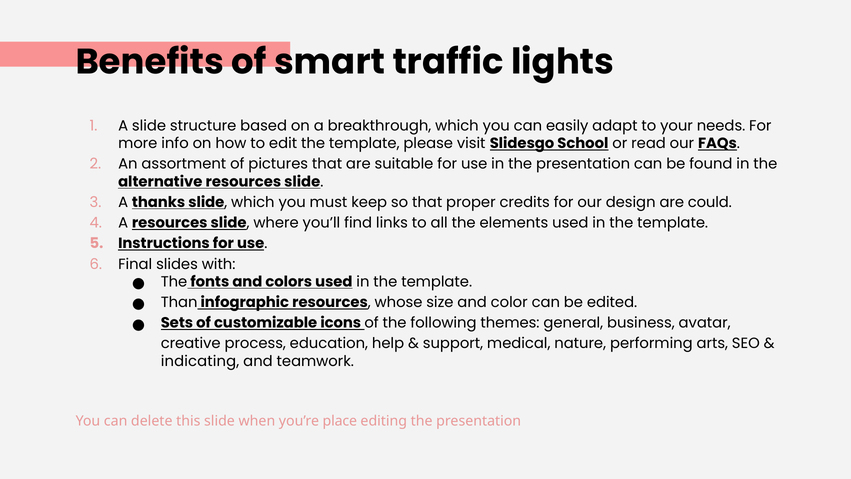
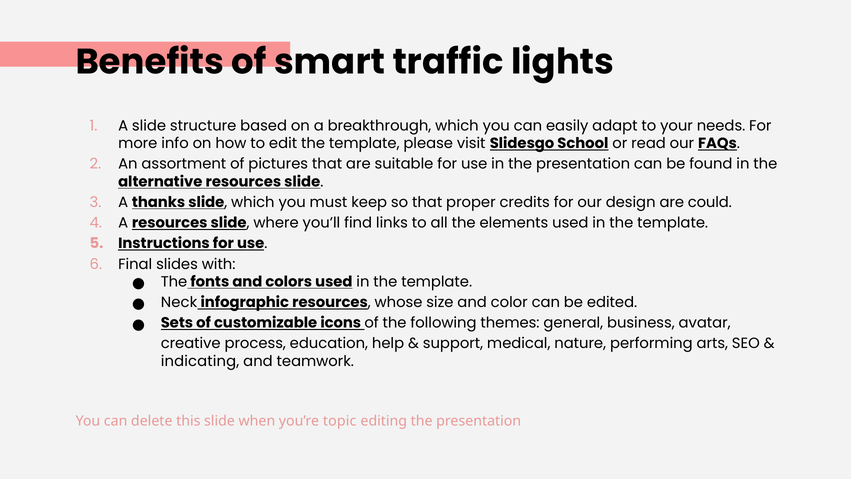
Than: Than -> Neck
place: place -> topic
